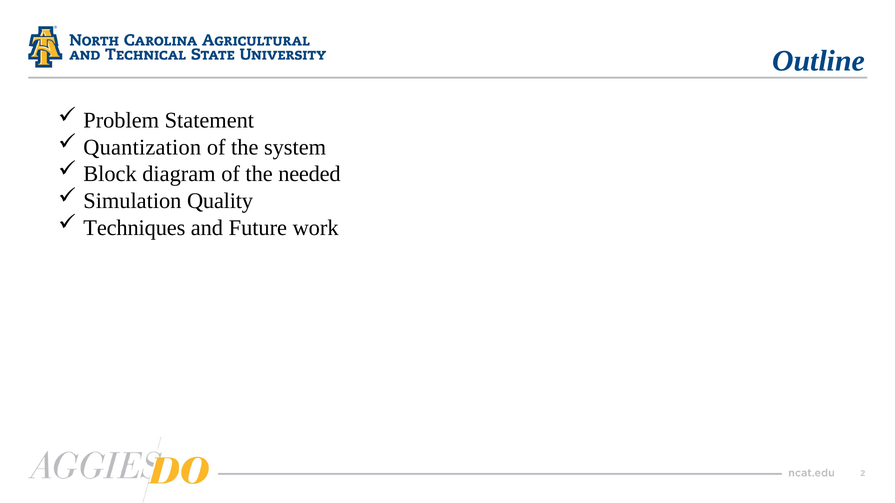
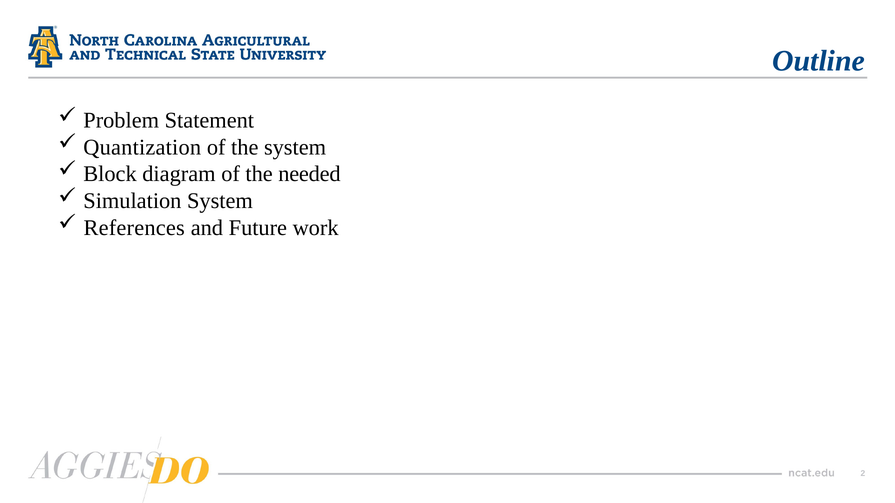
Simulation Quality: Quality -> System
Techniques: Techniques -> References
